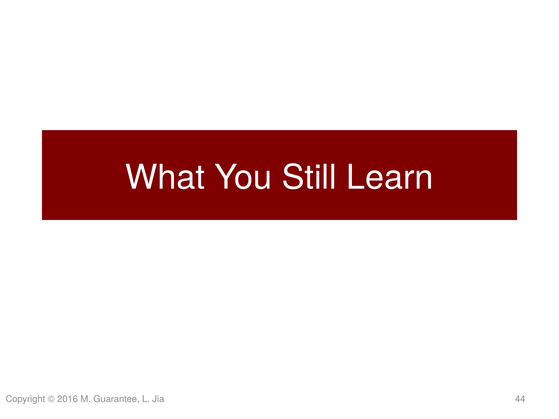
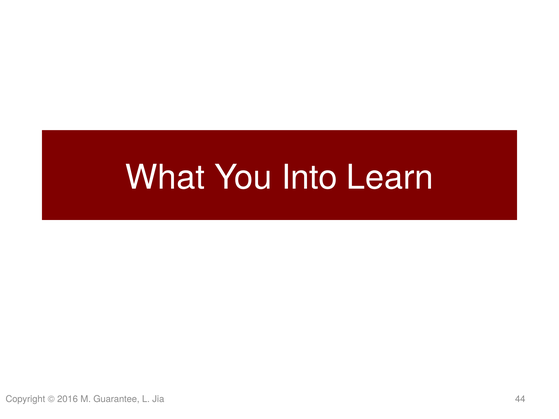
Still: Still -> Into
